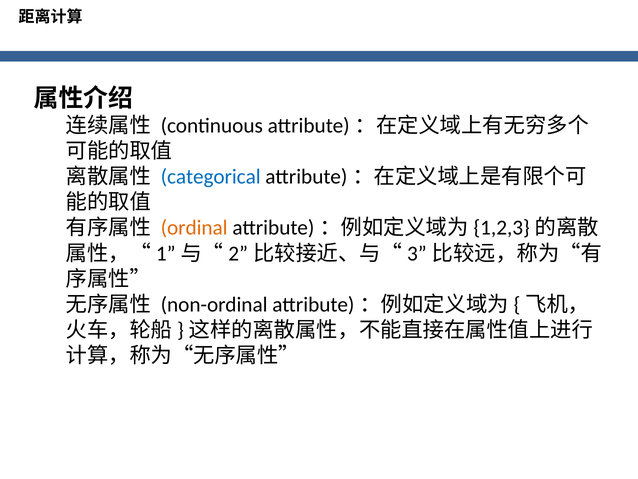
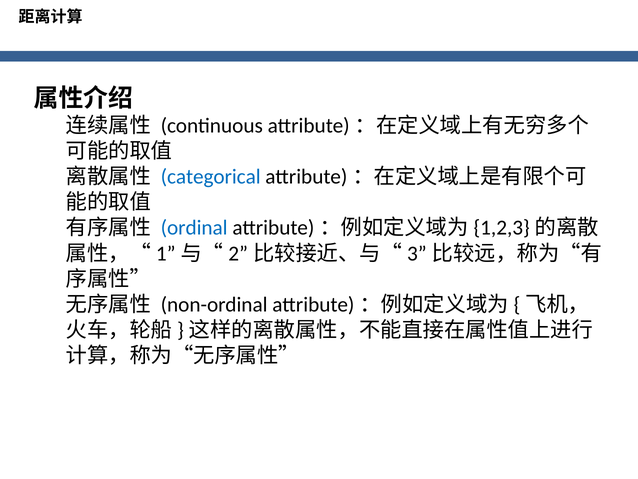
ordinal colour: orange -> blue
